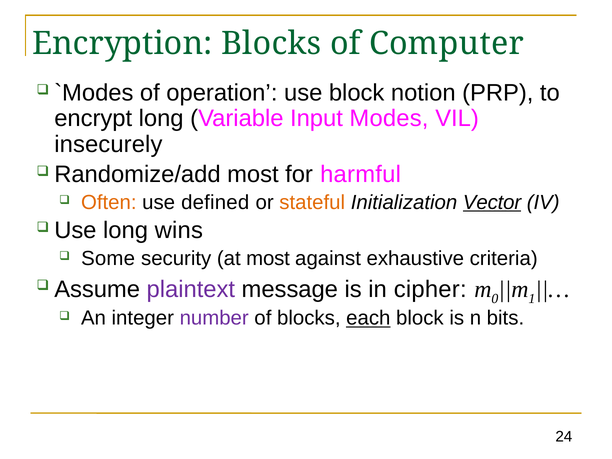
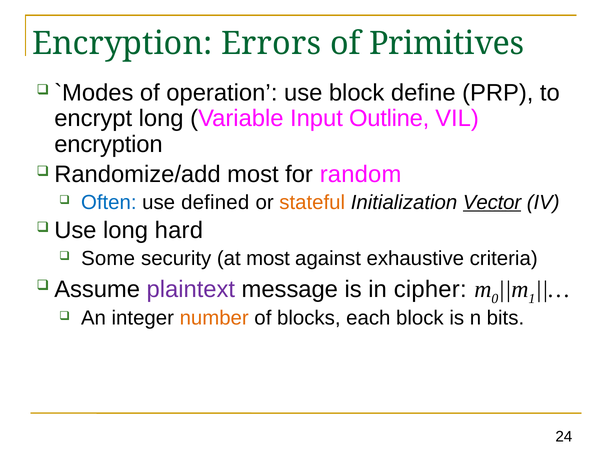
Encryption Blocks: Blocks -> Errors
Computer: Computer -> Primitives
notion: notion -> define
Modes: Modes -> Outline
insecurely at (108, 144): insecurely -> encryption
harmful: harmful -> random
Often colour: orange -> blue
wins: wins -> hard
number colour: purple -> orange
each underline: present -> none
